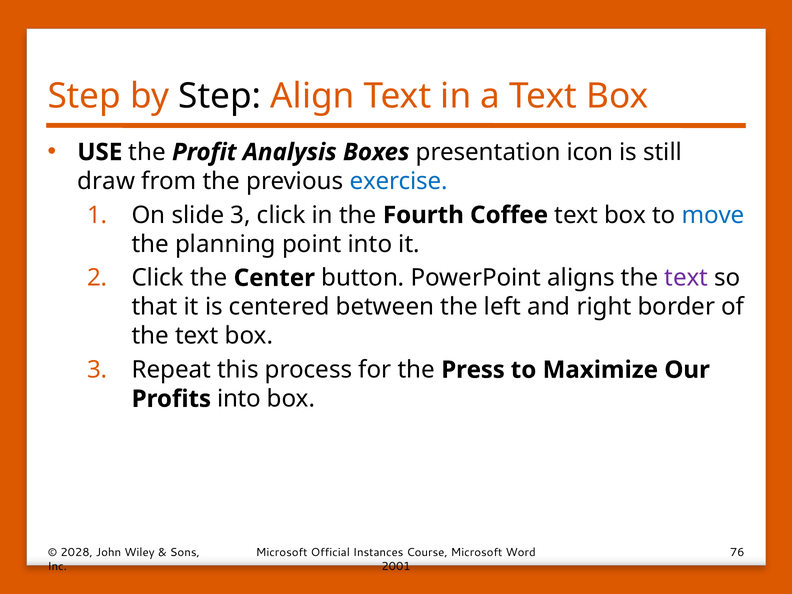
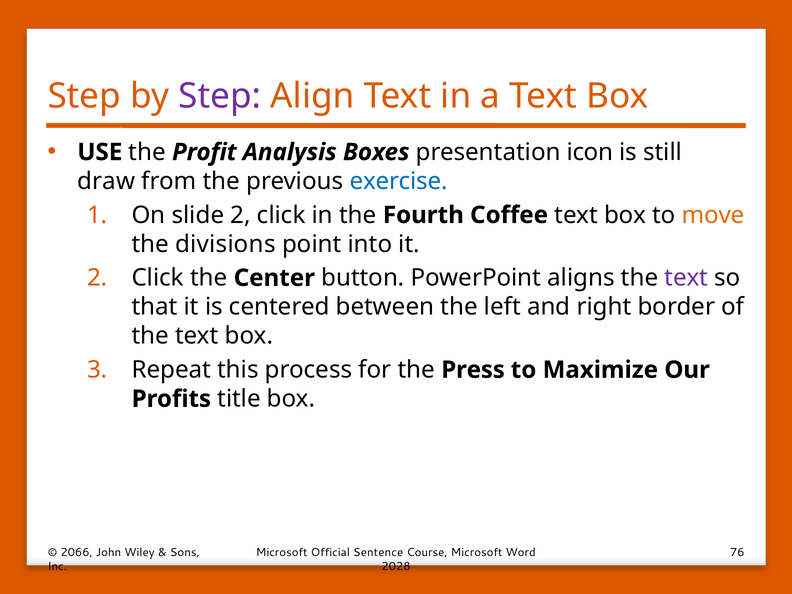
Step at (220, 96) colour: black -> purple
slide 3: 3 -> 2
move colour: blue -> orange
planning: planning -> divisions
Profits into: into -> title
2028: 2028 -> 2066
Instances: Instances -> Sentence
2001: 2001 -> 2028
